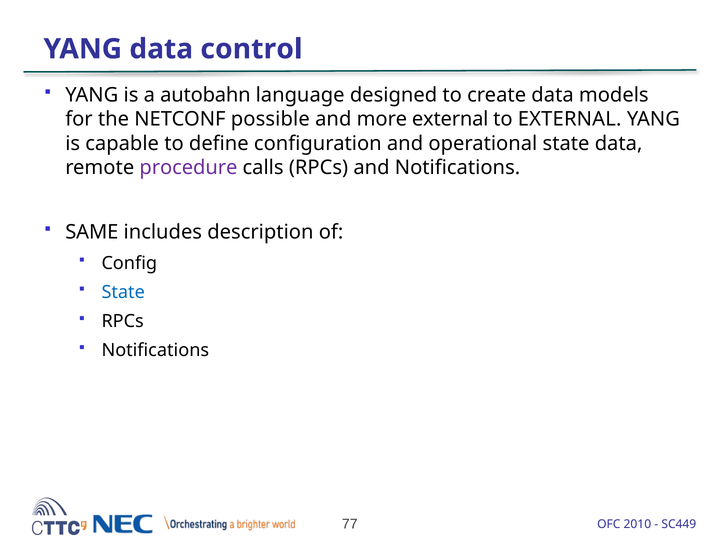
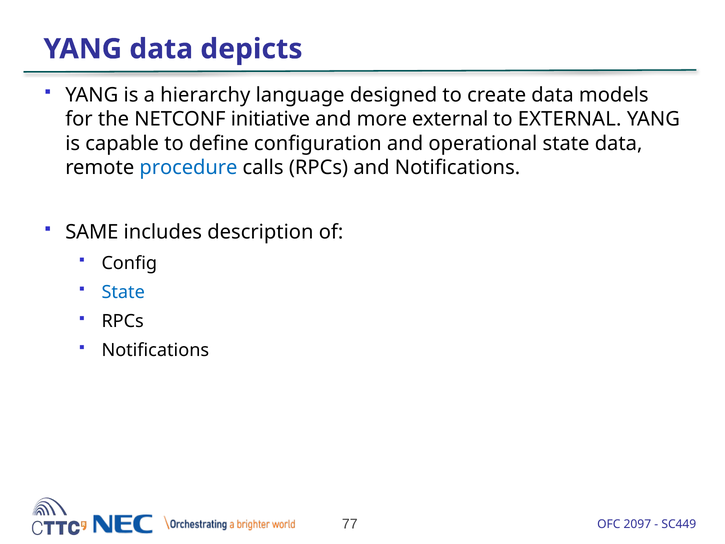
control: control -> depicts
autobahn: autobahn -> hierarchy
possible: possible -> initiative
procedure colour: purple -> blue
2010: 2010 -> 2097
